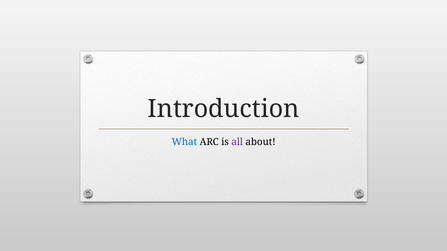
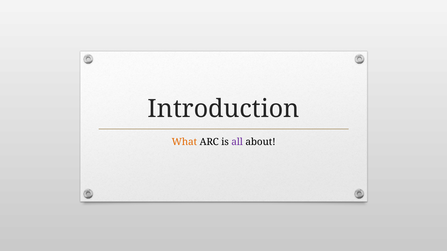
What colour: blue -> orange
